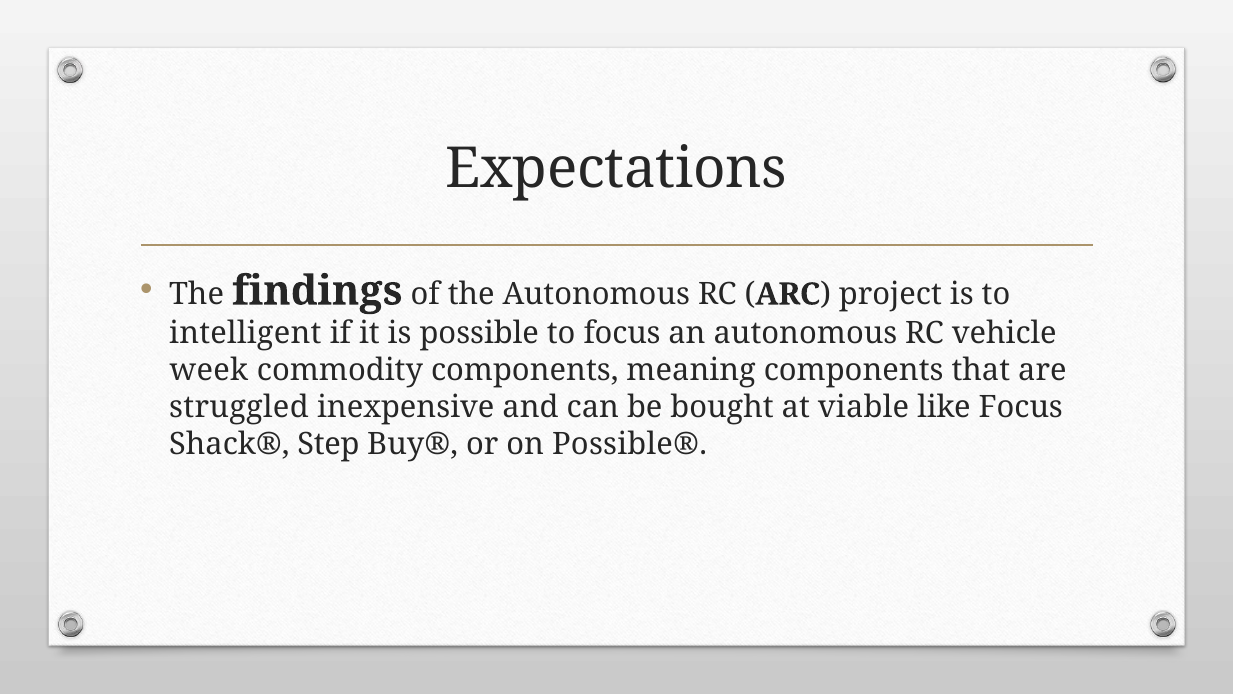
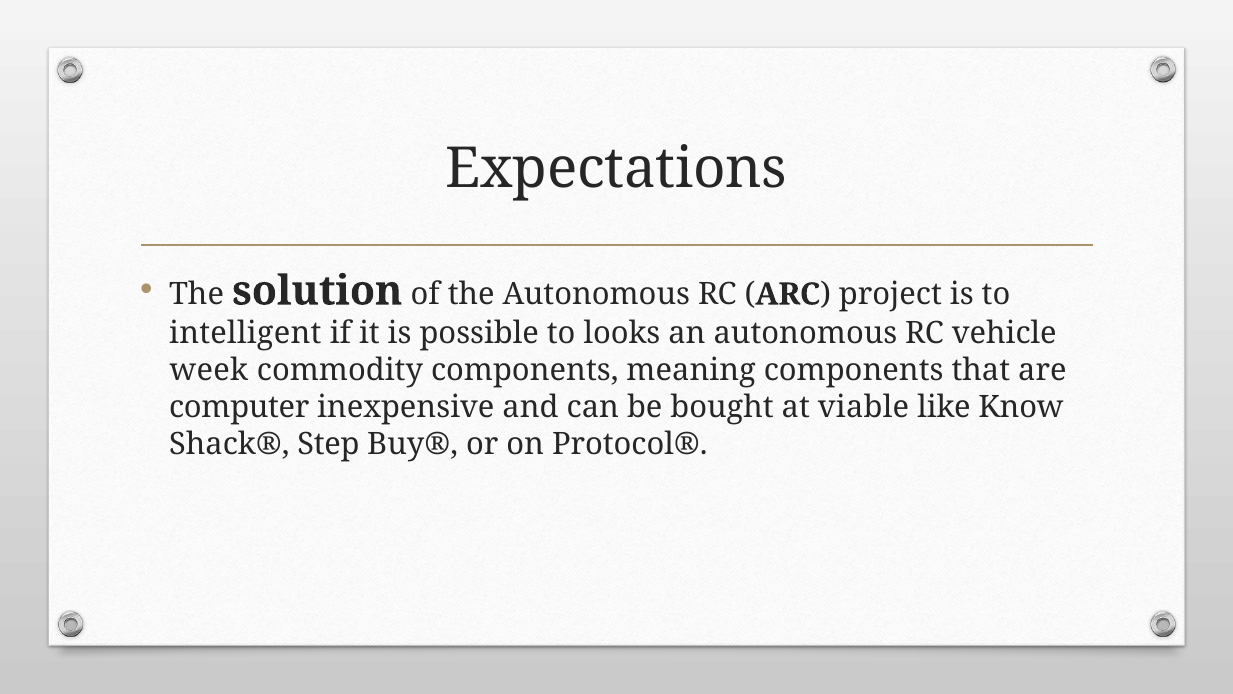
findings: findings -> solution
to focus: focus -> looks
struggled: struggled -> computer
like Focus: Focus -> Know
Possible®: Possible® -> Protocol®
